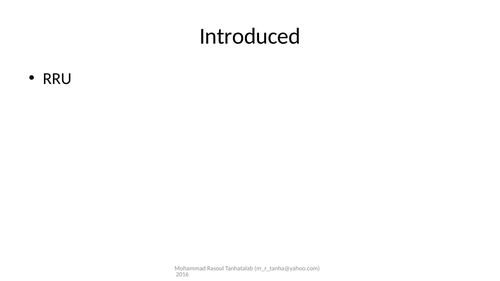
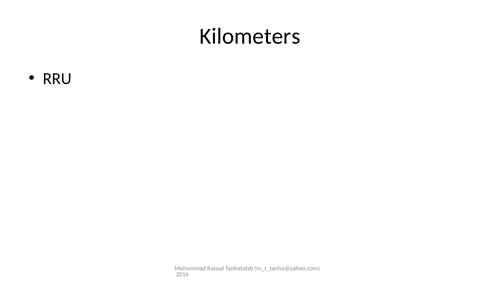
Introduced: Introduced -> Kilometers
